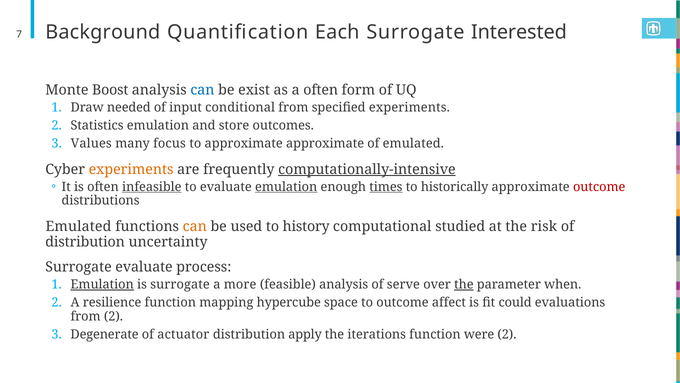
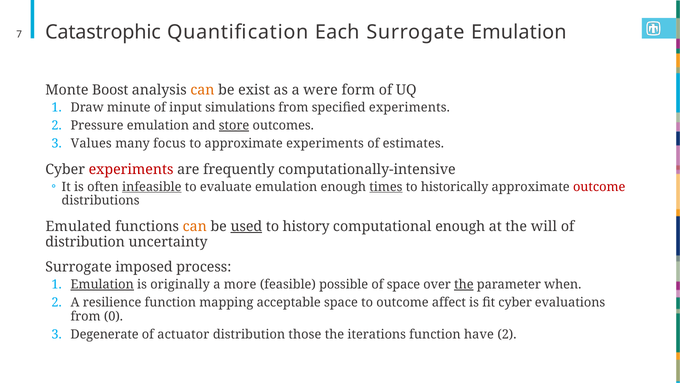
Background: Background -> Catastrophic
Surrogate Interested: Interested -> Emulation
can at (202, 90) colour: blue -> orange
a often: often -> were
needed: needed -> minute
conditional: conditional -> simulations
Statistics: Statistics -> Pressure
store underline: none -> present
approximate approximate: approximate -> experiments
of emulated: emulated -> estimates
experiments at (131, 169) colour: orange -> red
computationally-intensive underline: present -> none
emulation at (286, 187) underline: present -> none
used underline: none -> present
computational studied: studied -> enough
risk: risk -> will
Surrogate evaluate: evaluate -> imposed
is surrogate: surrogate -> originally
feasible analysis: analysis -> possible
of serve: serve -> space
hypercube: hypercube -> acceptable
fit could: could -> cyber
from 2: 2 -> 0
apply: apply -> those
were: were -> have
